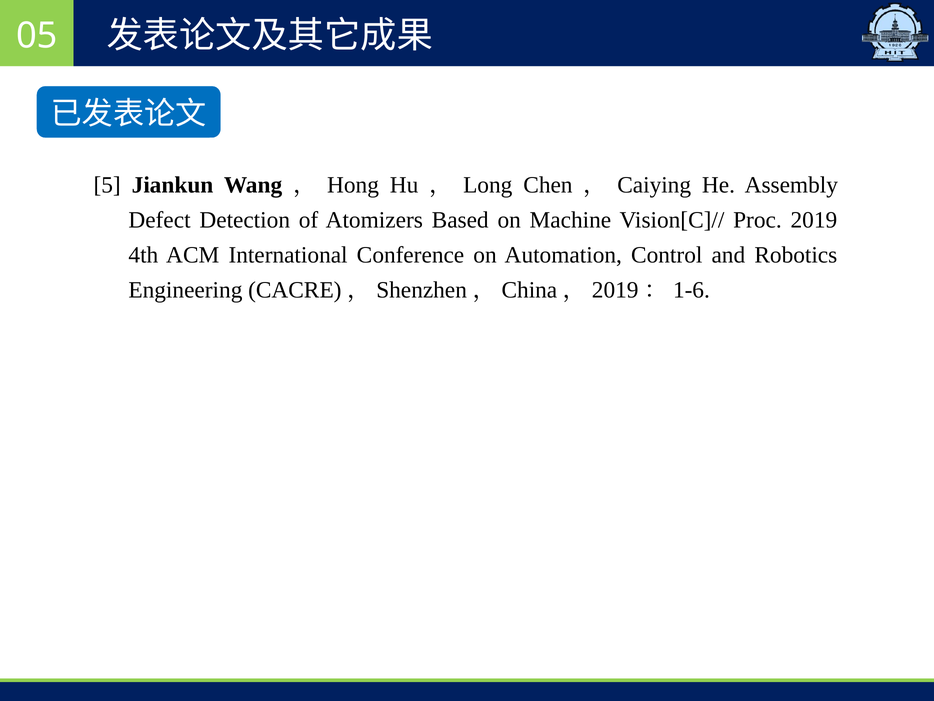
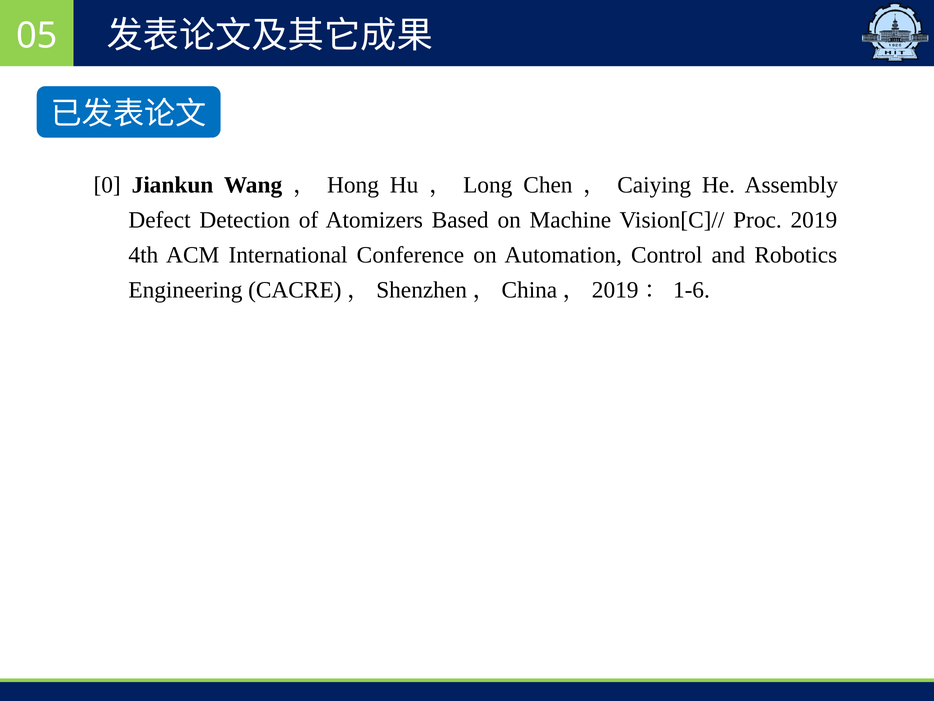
5: 5 -> 0
